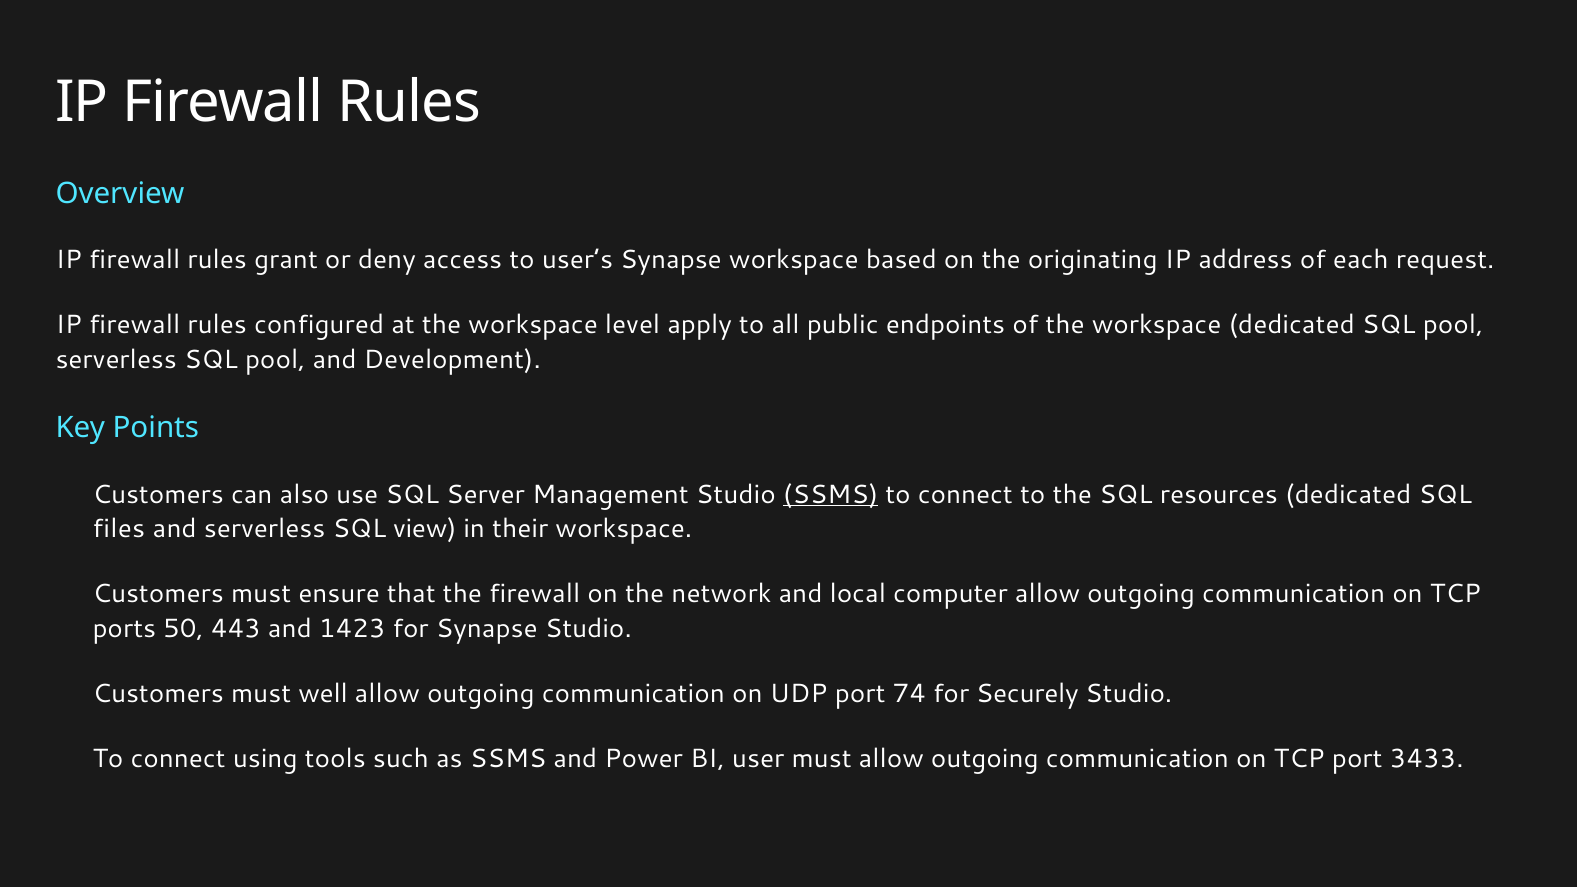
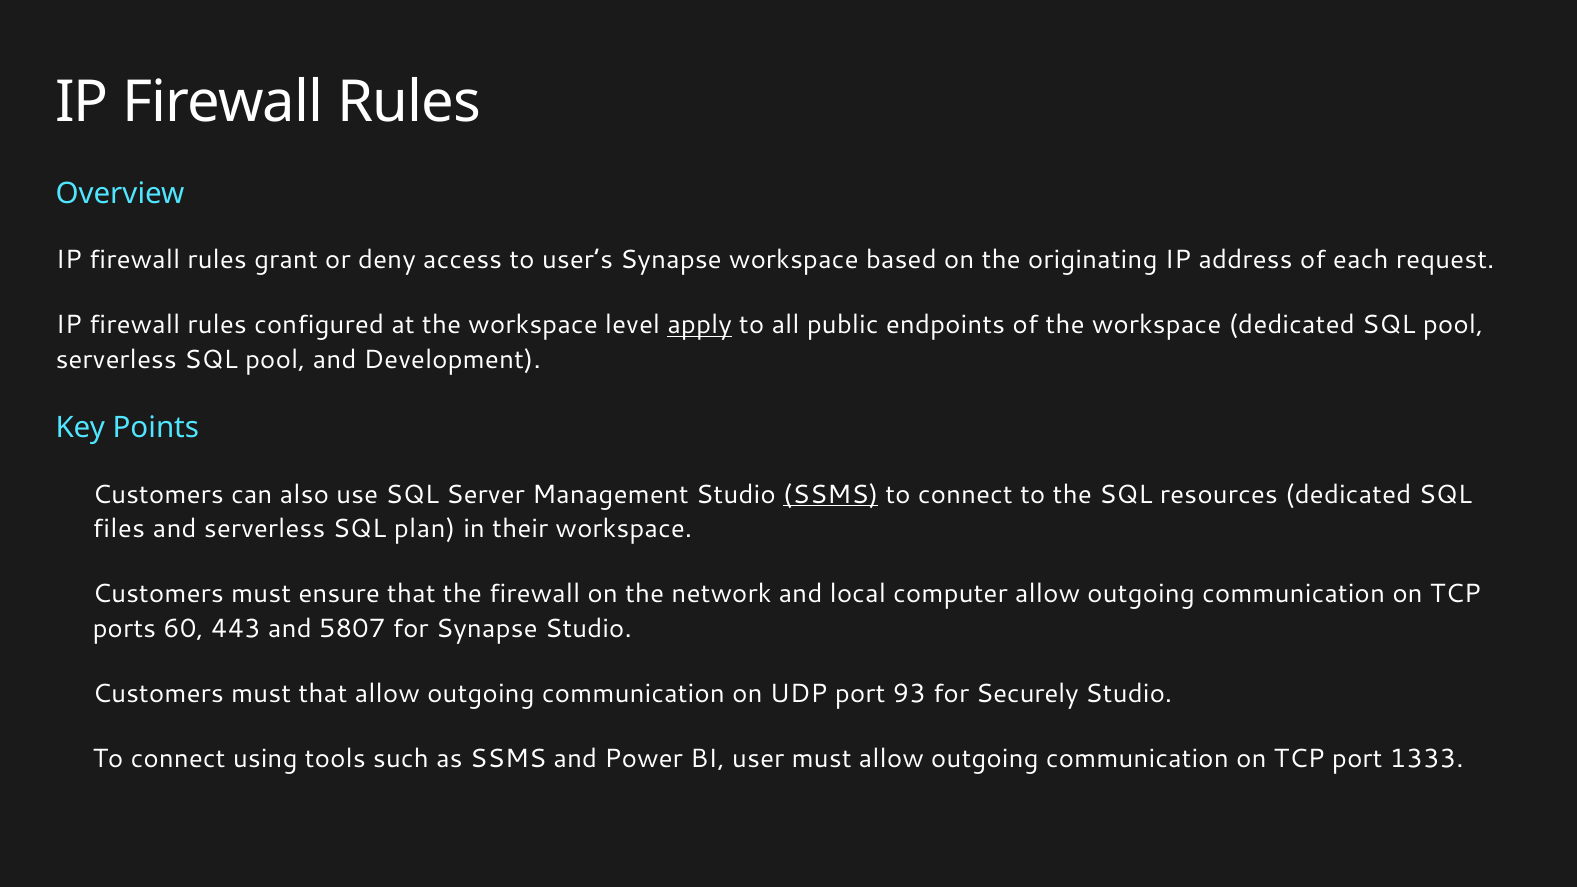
apply underline: none -> present
view: view -> plan
50: 50 -> 60
1423: 1423 -> 5807
must well: well -> that
74: 74 -> 93
3433: 3433 -> 1333
